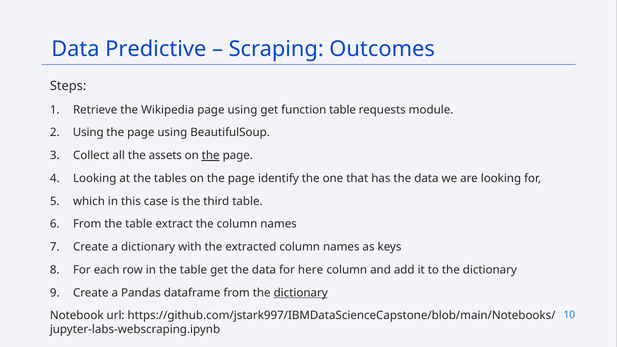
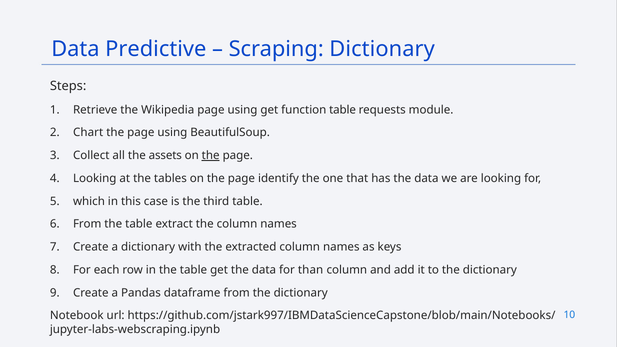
Scraping Outcomes: Outcomes -> Dictionary
Using at (88, 133): Using -> Chart
here: here -> than
dictionary at (301, 293) underline: present -> none
